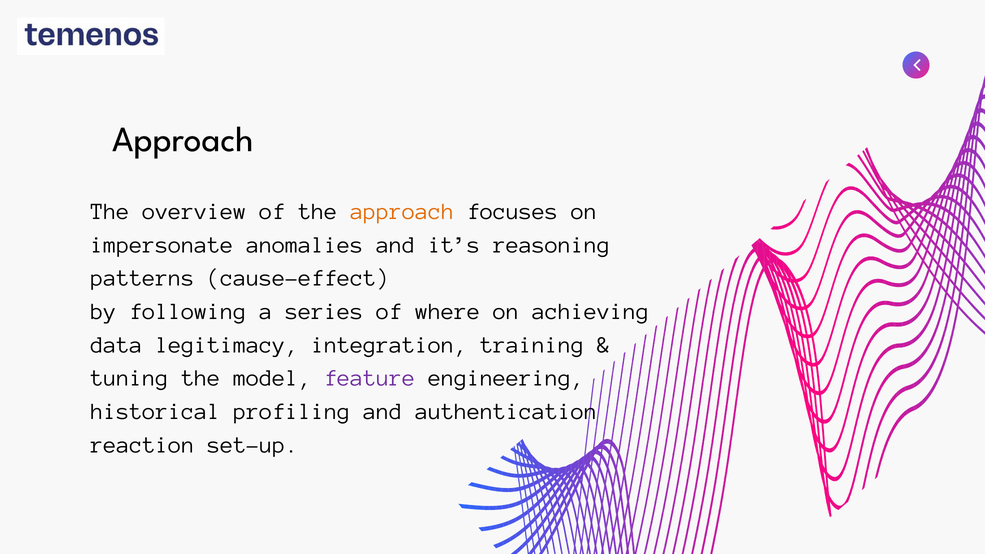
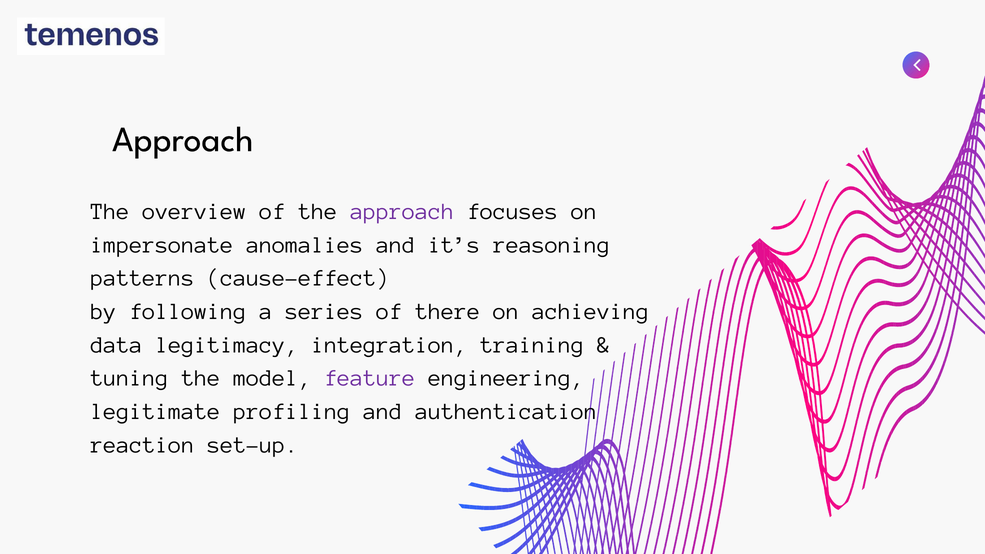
approach at (403, 211) colour: orange -> purple
where: where -> there
historical: historical -> legitimate
